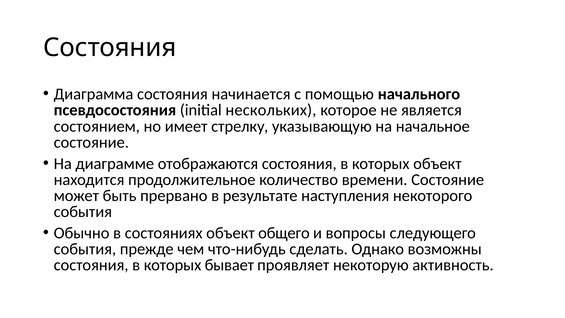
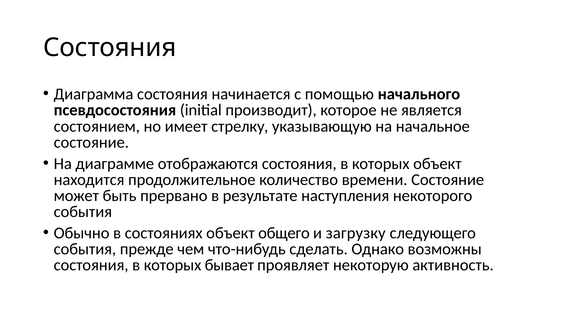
нескольких: нескольких -> производит
вопросы: вопросы -> загрузку
